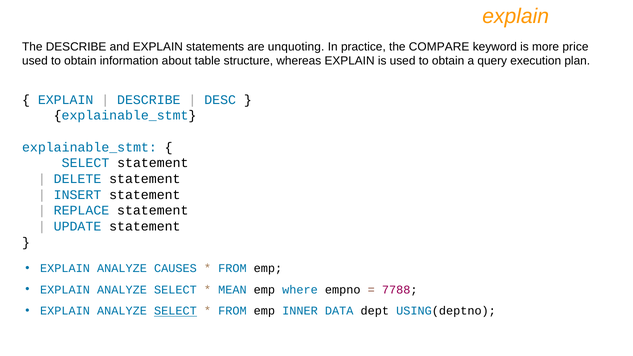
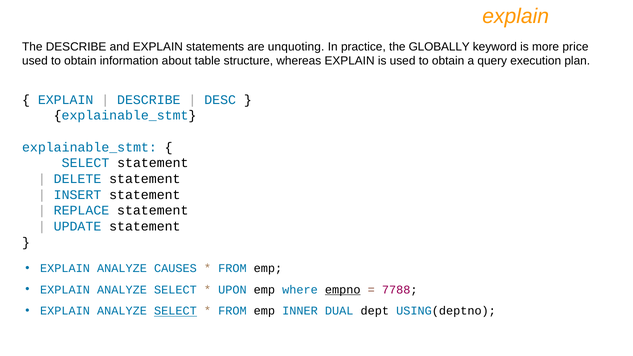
COMPARE: COMPARE -> GLOBALLY
MEAN: MEAN -> UPON
empno underline: none -> present
DATA: DATA -> DUAL
